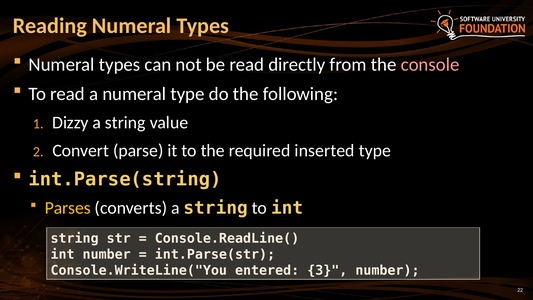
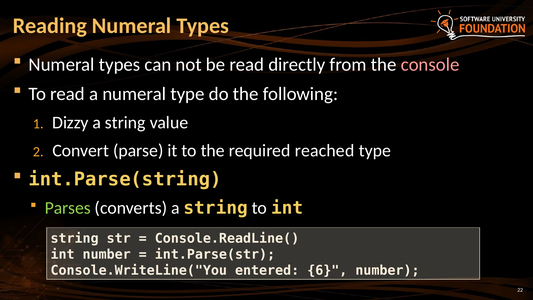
inserted: inserted -> reached
Parses colour: yellow -> light green
3: 3 -> 6
